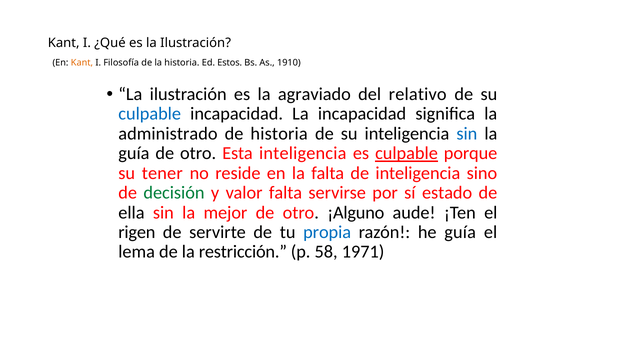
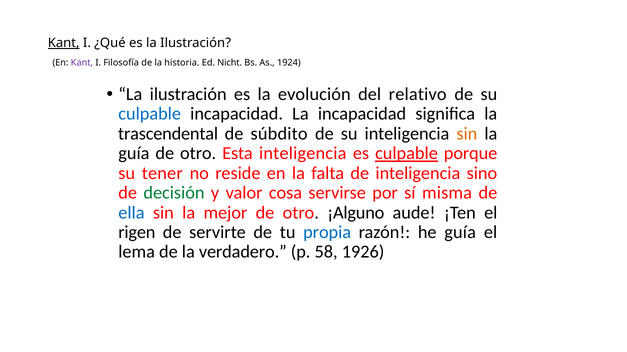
Kant at (64, 43) underline: none -> present
Kant at (82, 63) colour: orange -> purple
Estos: Estos -> Nicht
1910: 1910 -> 1924
agraviado: agraviado -> evolución
administrado: administrado -> trascendental
de historia: historia -> súbdito
sin at (467, 134) colour: blue -> orange
valor falta: falta -> cosa
estado: estado -> misma
ella colour: black -> blue
restricción: restricción -> verdadero
1971: 1971 -> 1926
